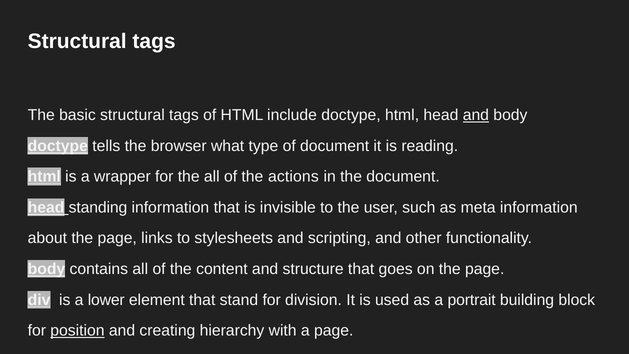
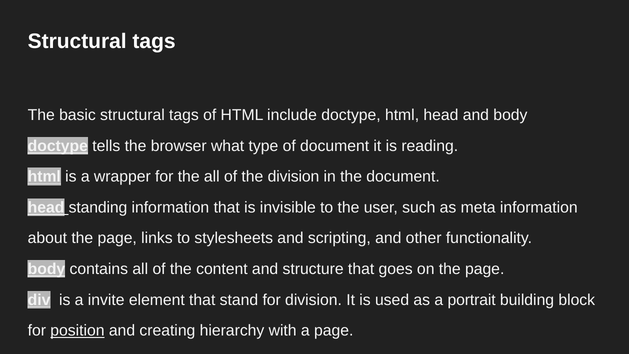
and at (476, 115) underline: present -> none
the actions: actions -> division
lower: lower -> invite
